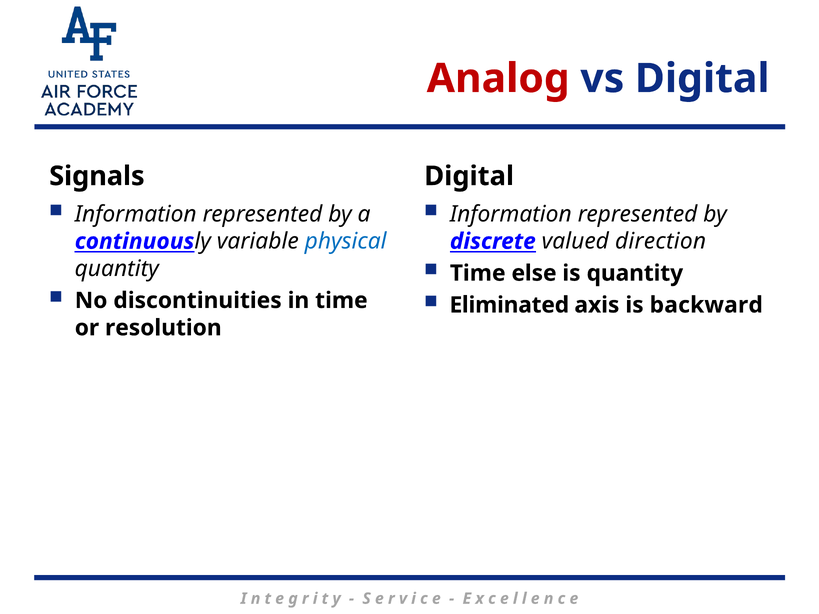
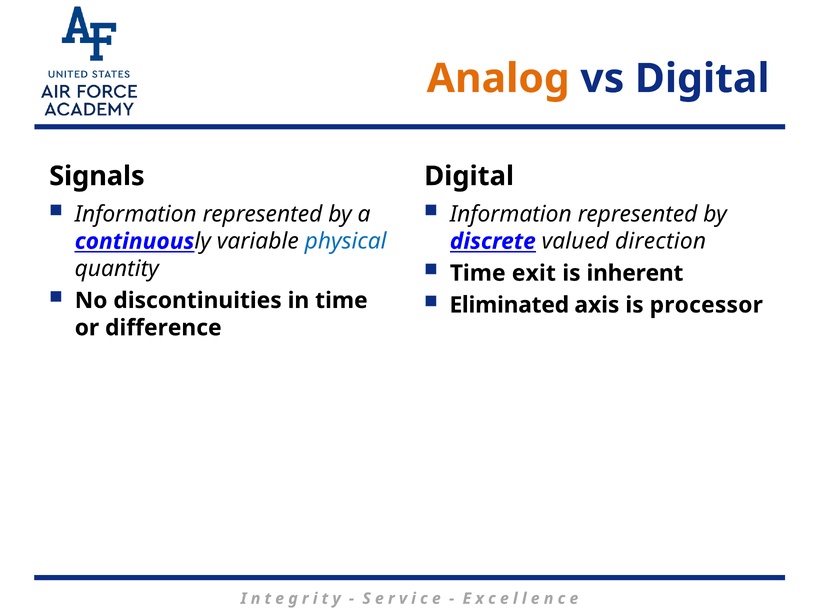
Analog colour: red -> orange
else: else -> exit
is quantity: quantity -> inherent
backward: backward -> processor
resolution: resolution -> difference
